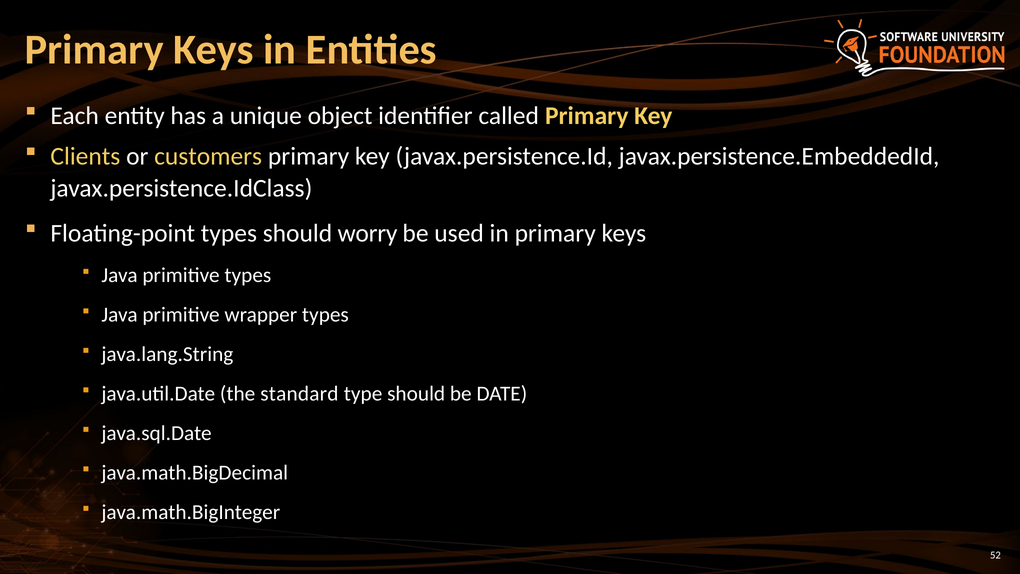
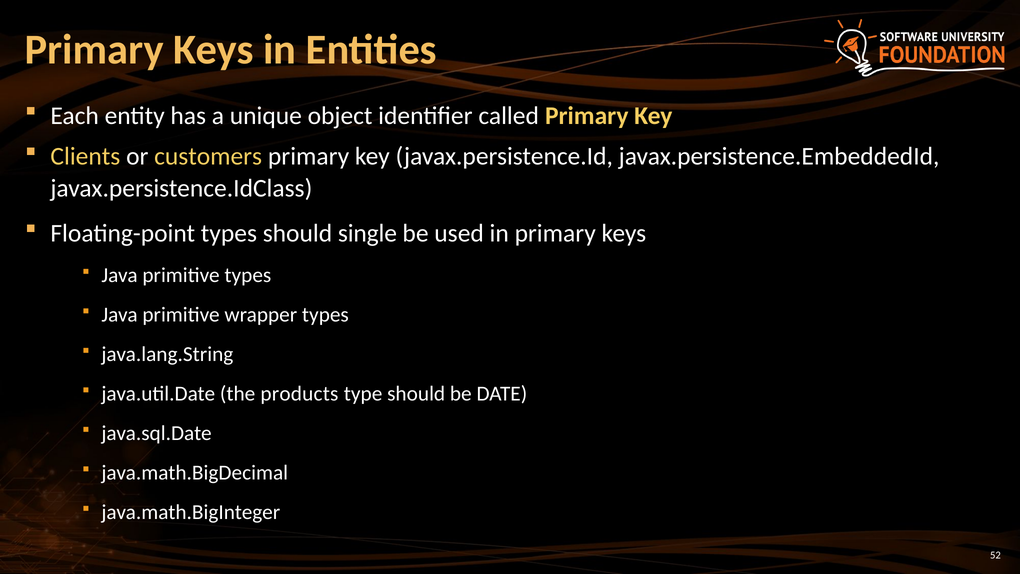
worry: worry -> single
standard: standard -> products
